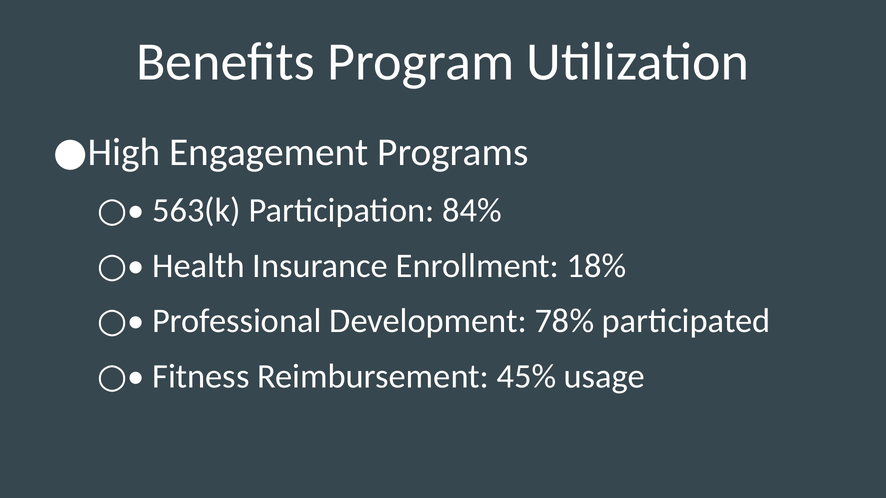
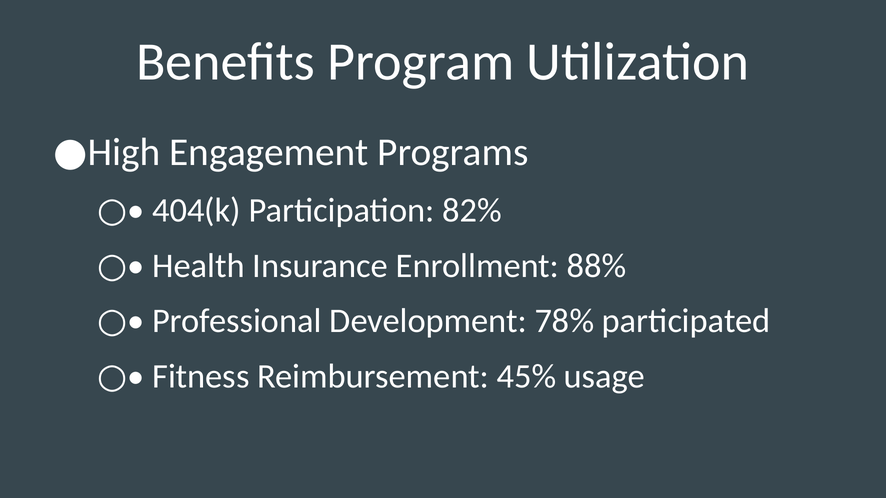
563(k: 563(k -> 404(k
84%: 84% -> 82%
18%: 18% -> 88%
